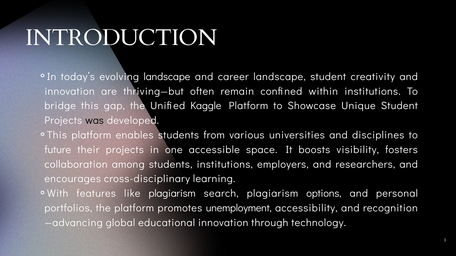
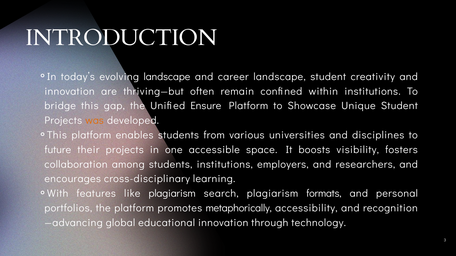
Kaggle: Kaggle -> Ensure
was colour: black -> orange
options: options -> formats
unemployment: unemployment -> metaphorically
